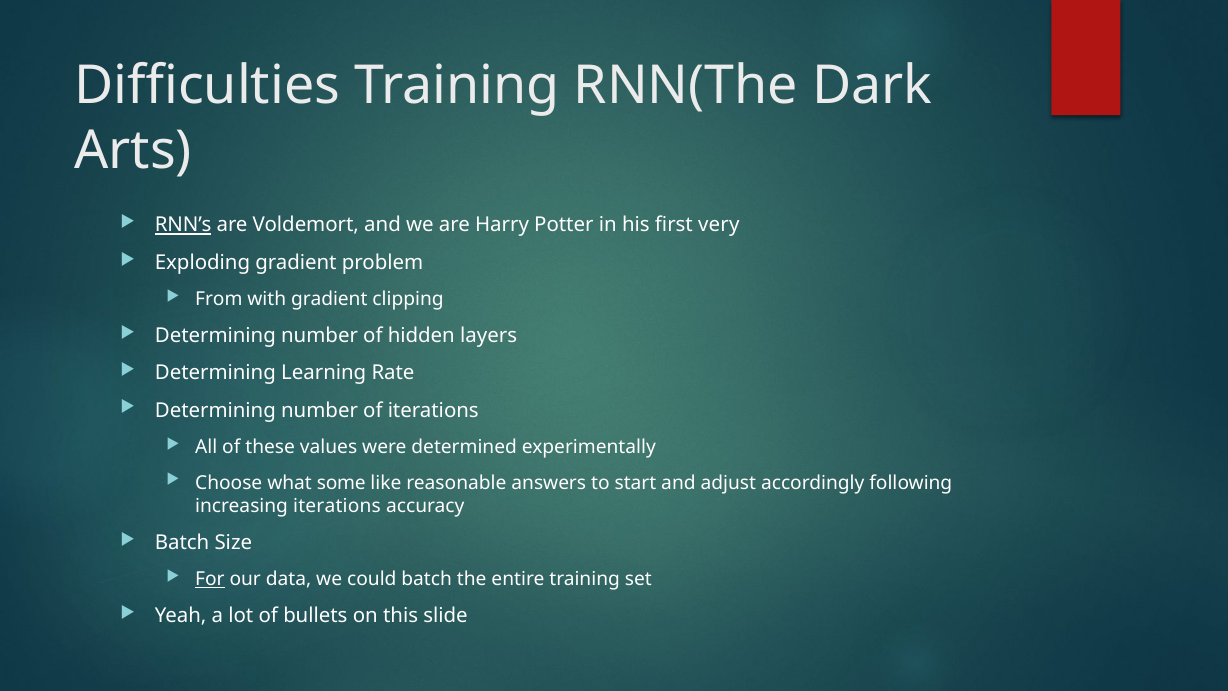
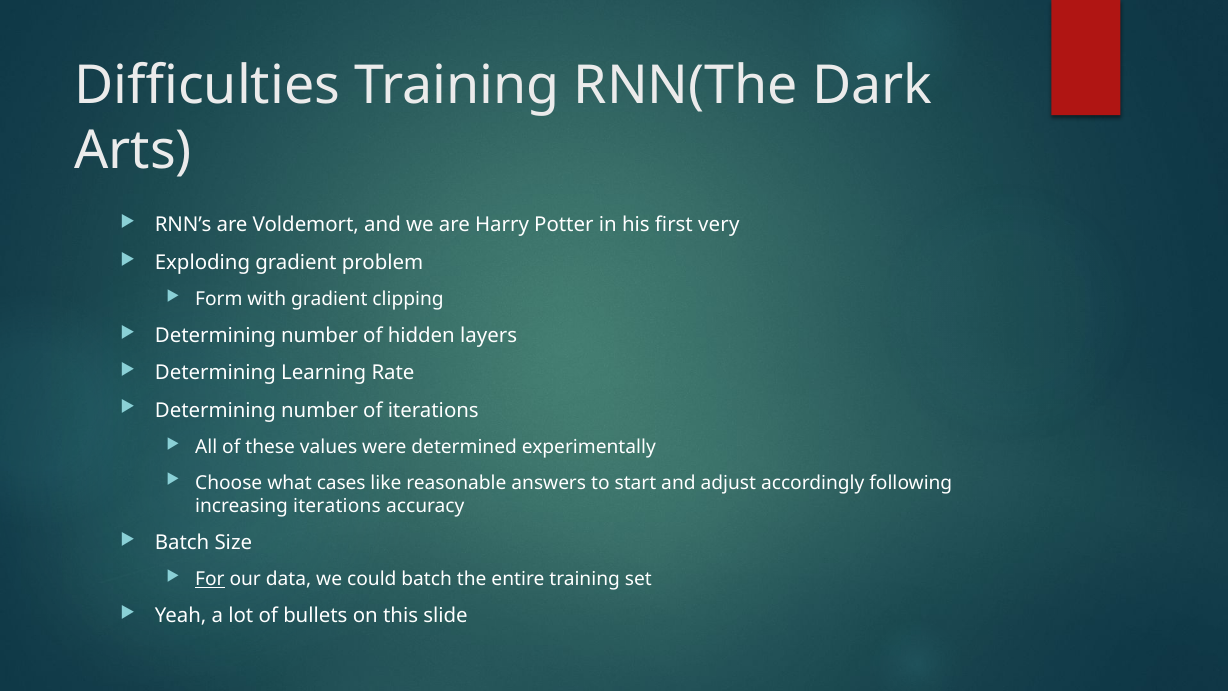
RNN’s underline: present -> none
From: From -> Form
some: some -> cases
